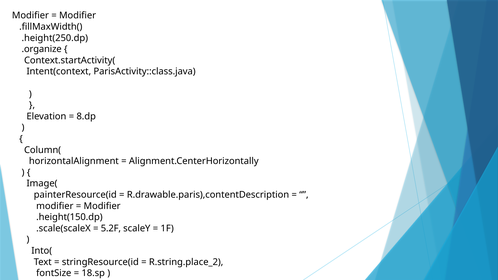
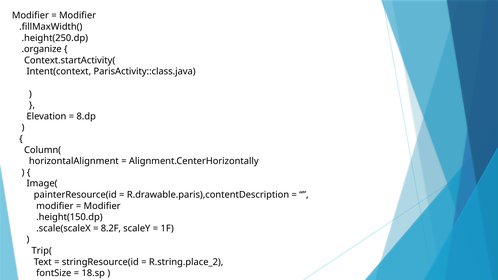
5.2F: 5.2F -> 8.2F
Into(: Into( -> Trip(
